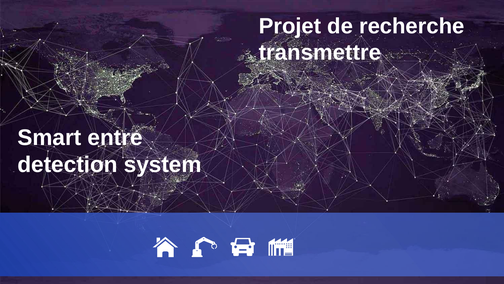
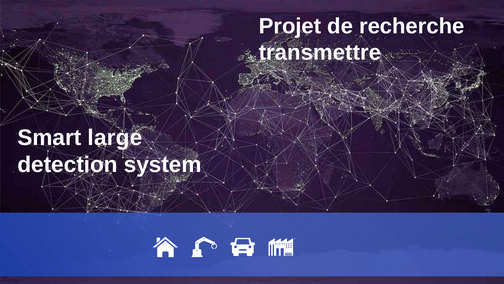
entre: entre -> large
